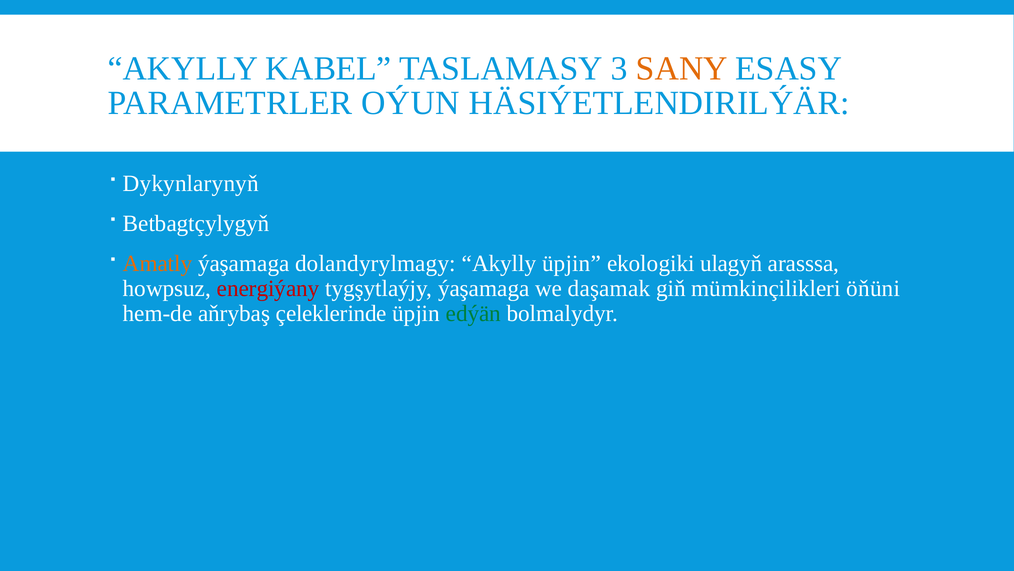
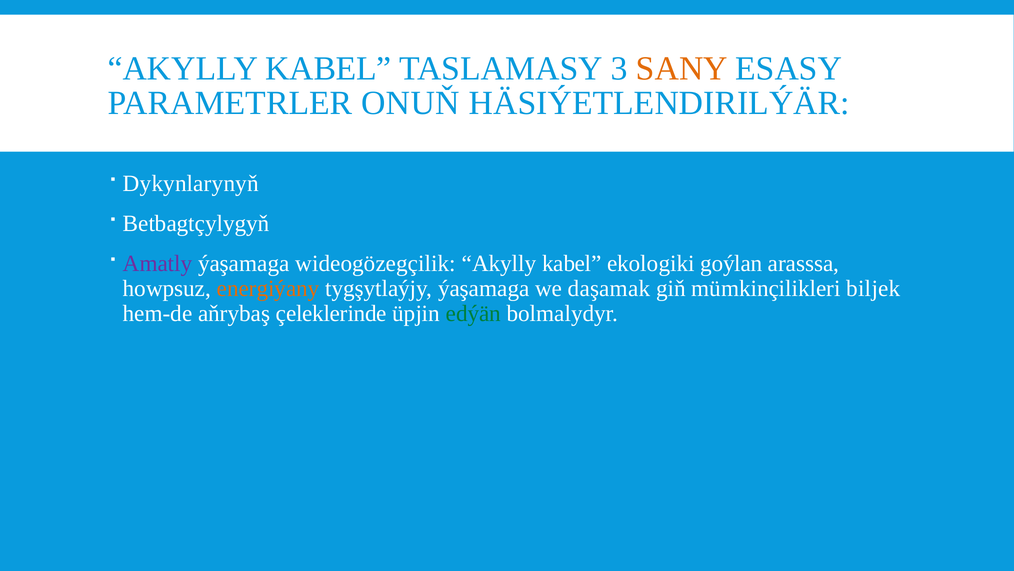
OÝUN: OÝUN -> ONUŇ
Amatly colour: orange -> purple
dolandyrylmagy: dolandyrylmagy -> wideogözegçilik
üpjin at (572, 263): üpjin -> kabel
ulagyň: ulagyň -> goýlan
energiýany colour: red -> orange
öňüni: öňüni -> biljek
